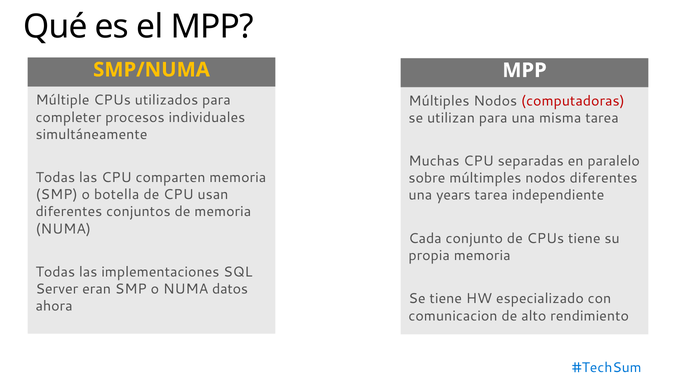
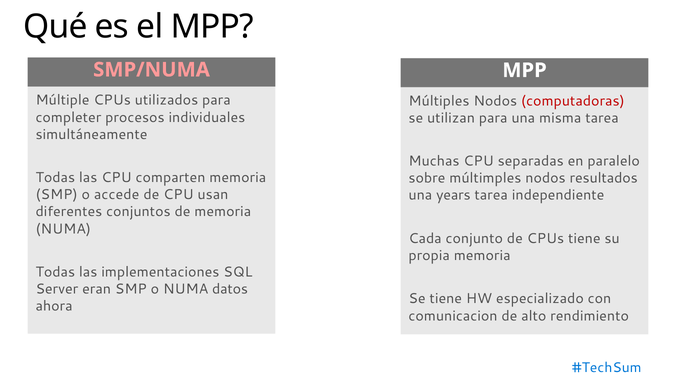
SMP/NUMA colour: yellow -> pink
nodos diferentes: diferentes -> resultados
botella: botella -> accede
